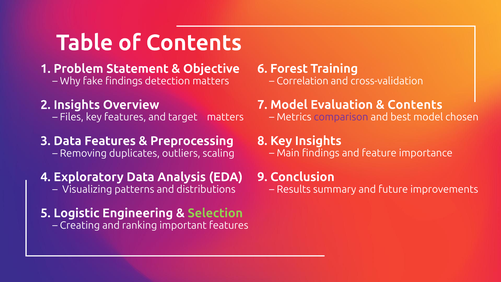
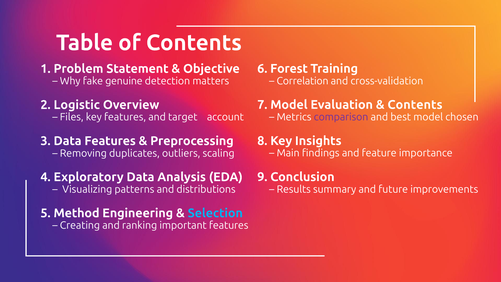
fake findings: findings -> genuine
2 Insights: Insights -> Logistic
target matters: matters -> account
Logistic: Logistic -> Method
Selection colour: light green -> light blue
